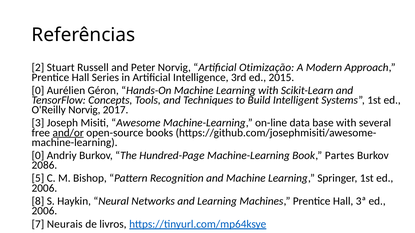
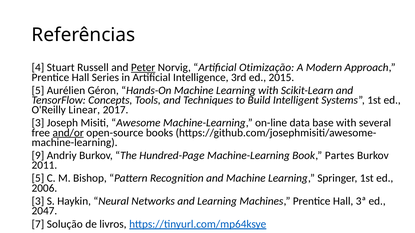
2: 2 -> 4
Peter underline: none -> present
0 at (38, 91): 0 -> 5
O'Reilly Norvig: Norvig -> Linear
0 at (38, 156): 0 -> 9
2086: 2086 -> 2011
8 at (38, 201): 8 -> 3
2006 at (44, 211): 2006 -> 2047
Neurais: Neurais -> Solução
